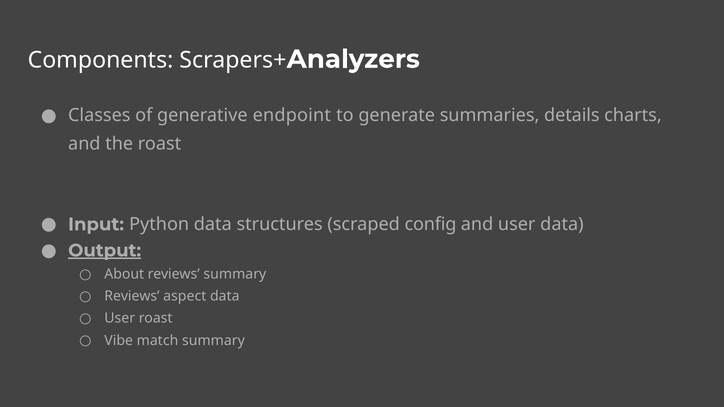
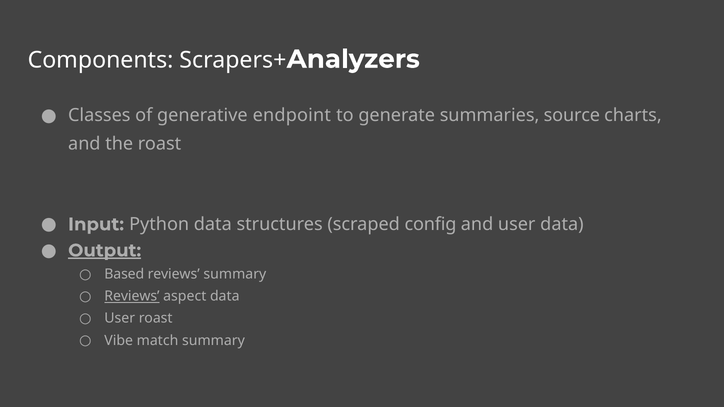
details: details -> source
About: About -> Based
Reviews at (132, 297) underline: none -> present
